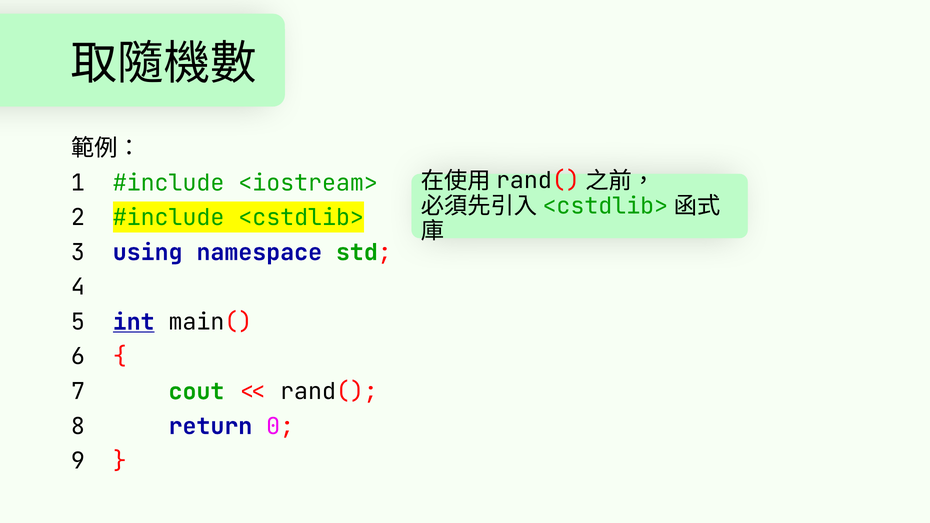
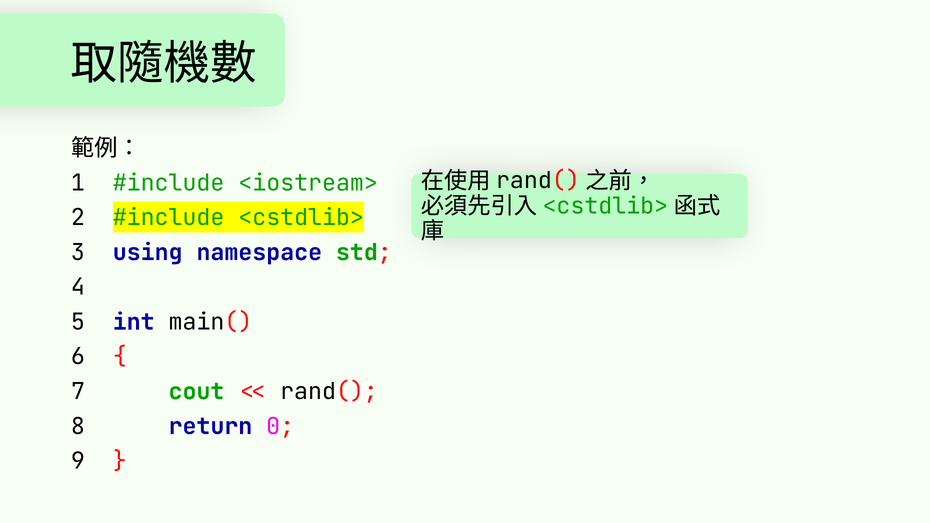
int underline: present -> none
